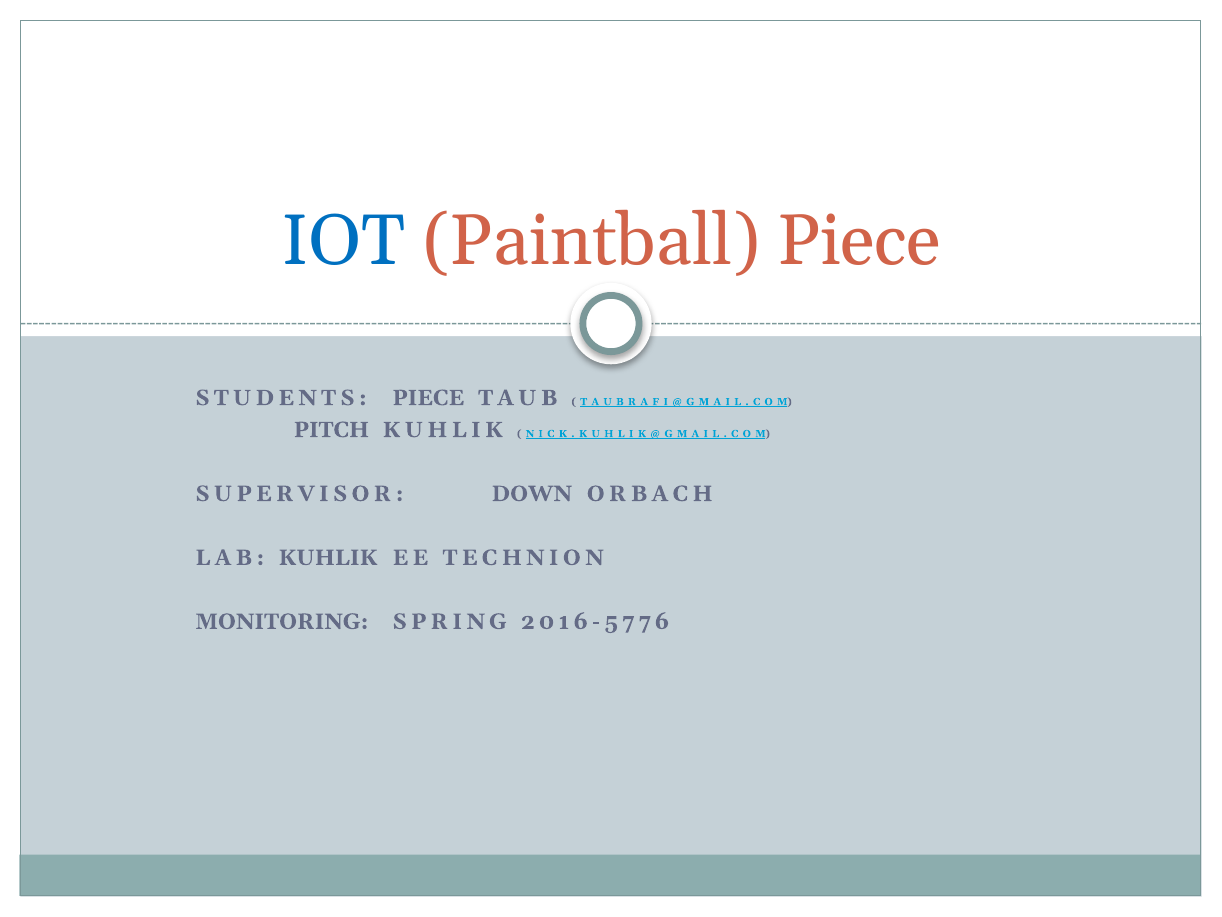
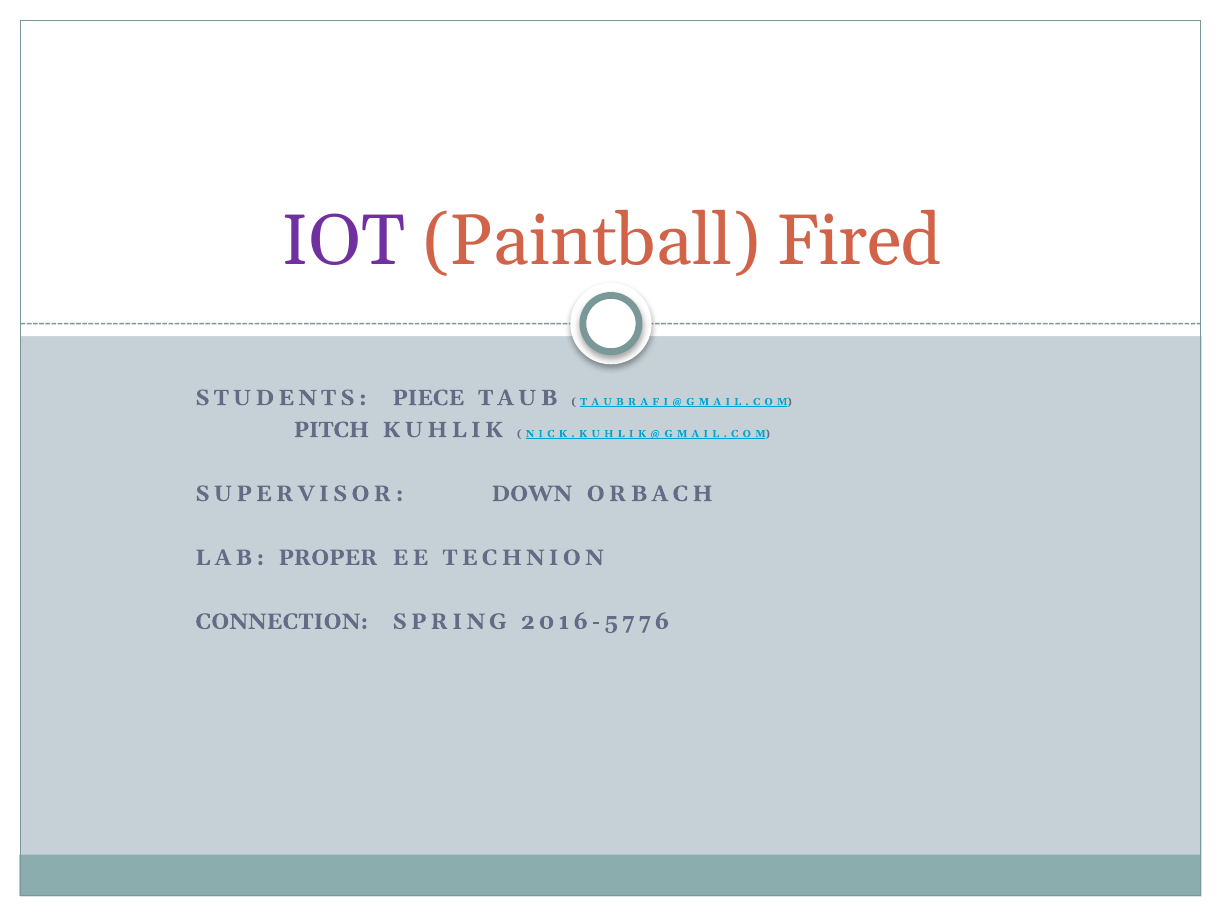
IOT colour: blue -> purple
Paintball Piece: Piece -> Fired
LAB KUHLIK: KUHLIK -> PROPER
MONITORING: MONITORING -> CONNECTION
